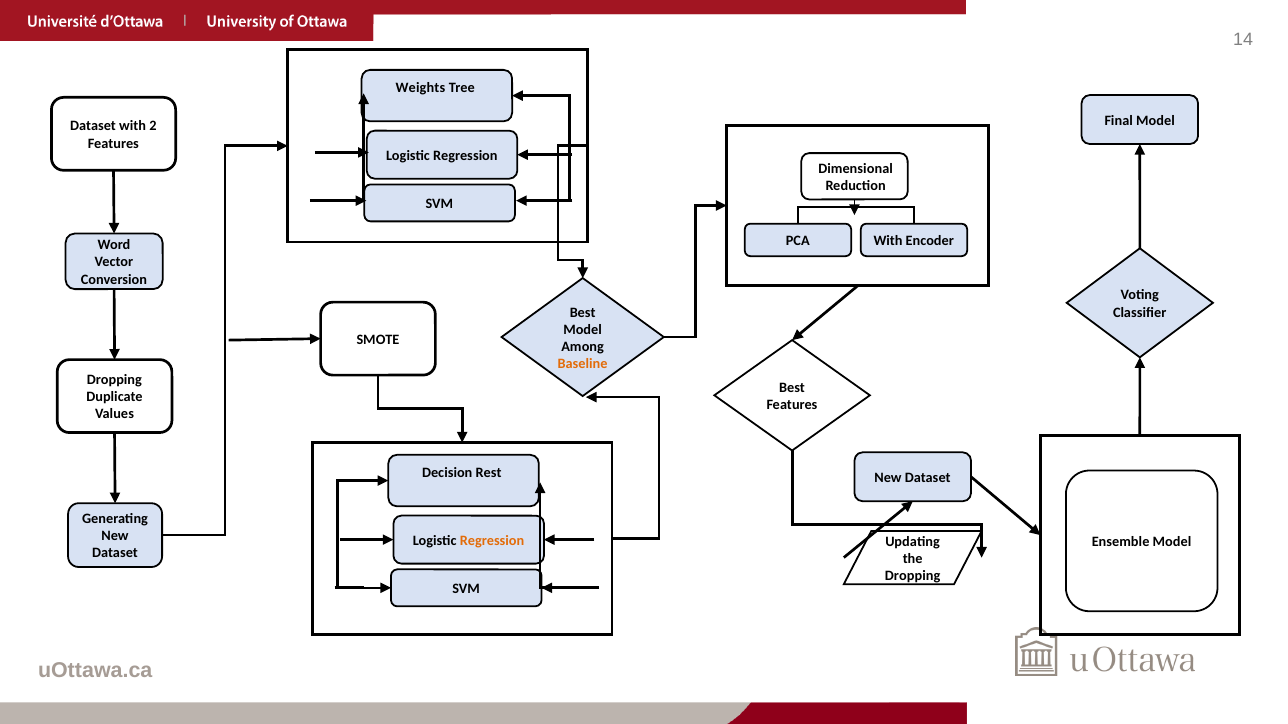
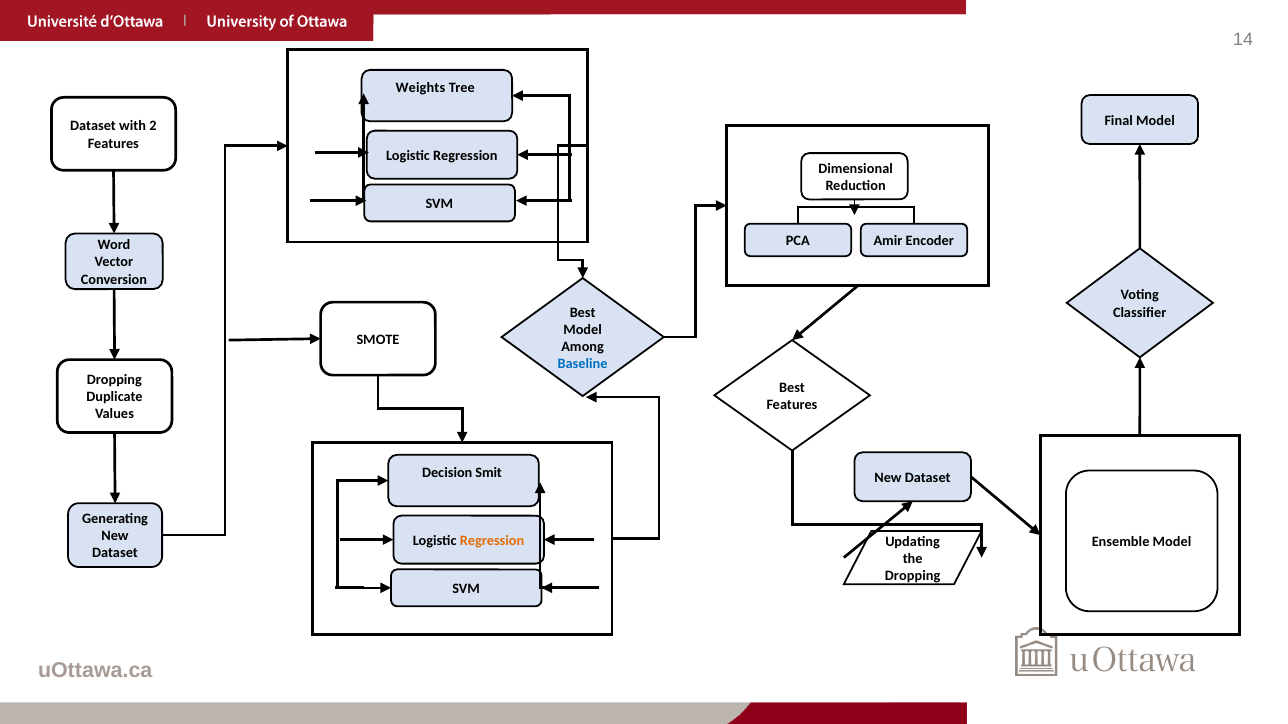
PCA With: With -> Amir
Baseline colour: orange -> blue
Rest: Rest -> Smit
